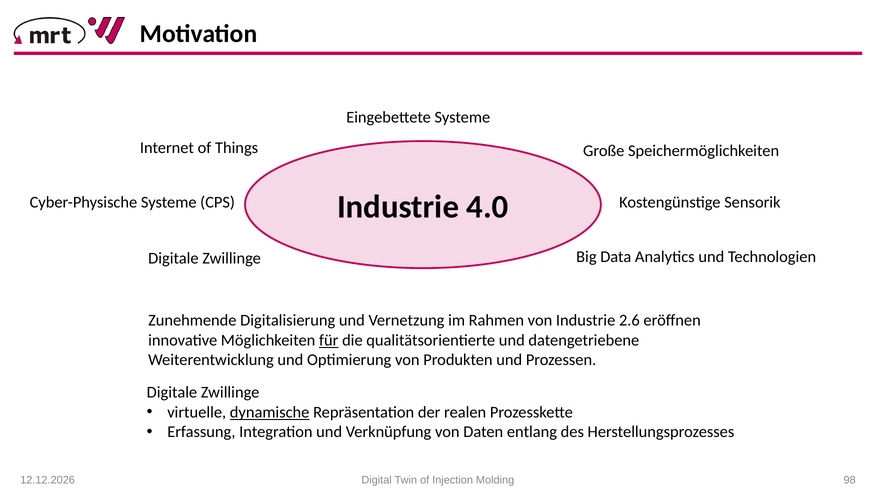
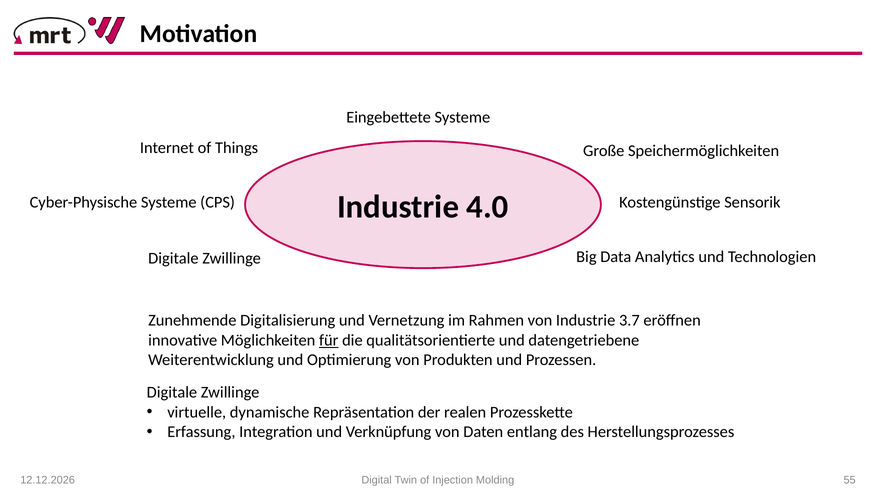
2.6: 2.6 -> 3.7
dynamische underline: present -> none
98: 98 -> 55
